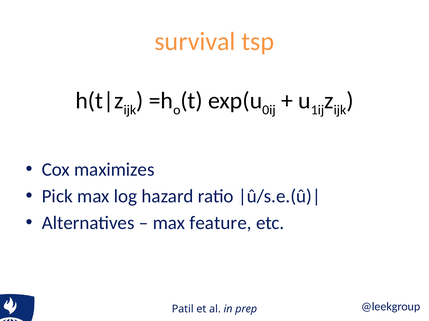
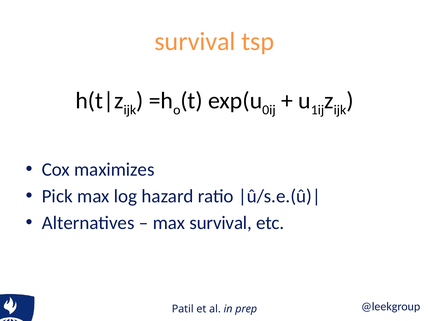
max feature: feature -> survival
